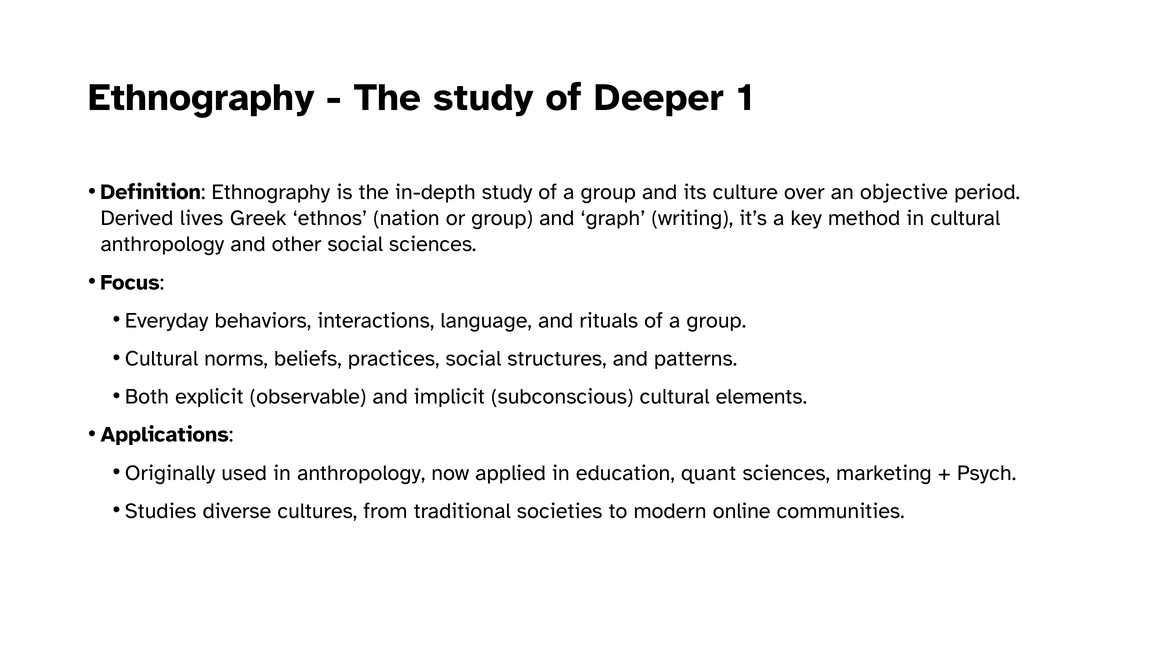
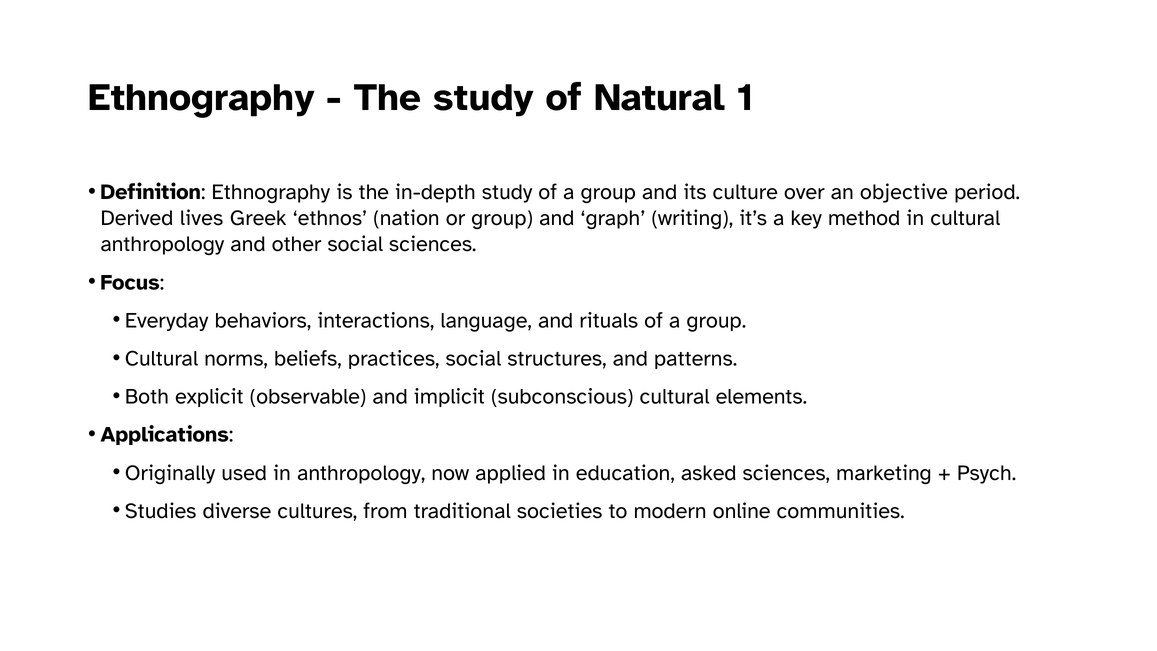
Deeper: Deeper -> Natural
quant: quant -> asked
